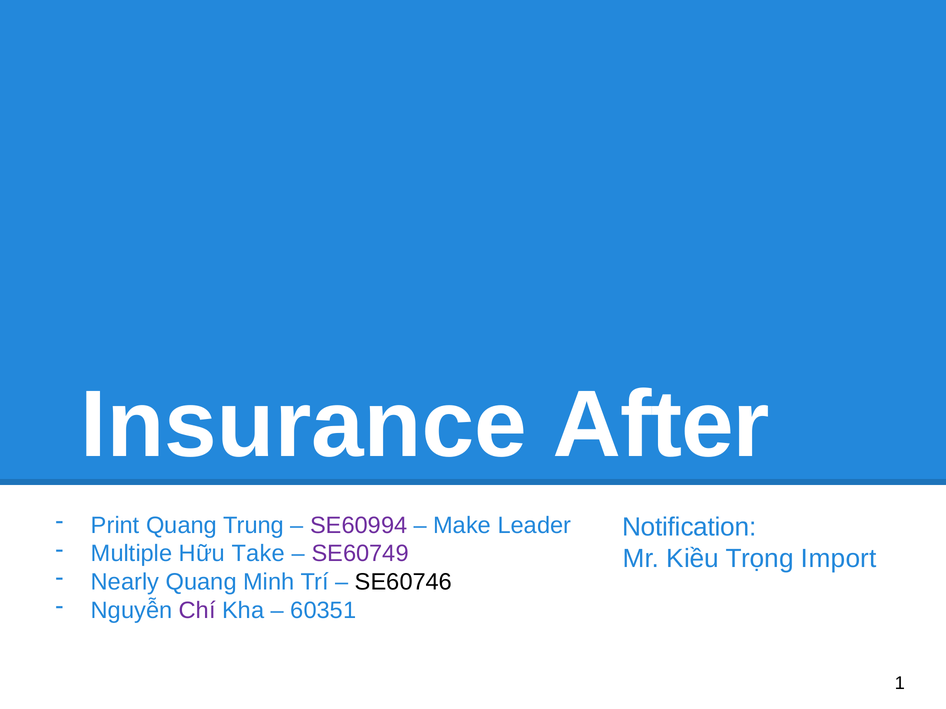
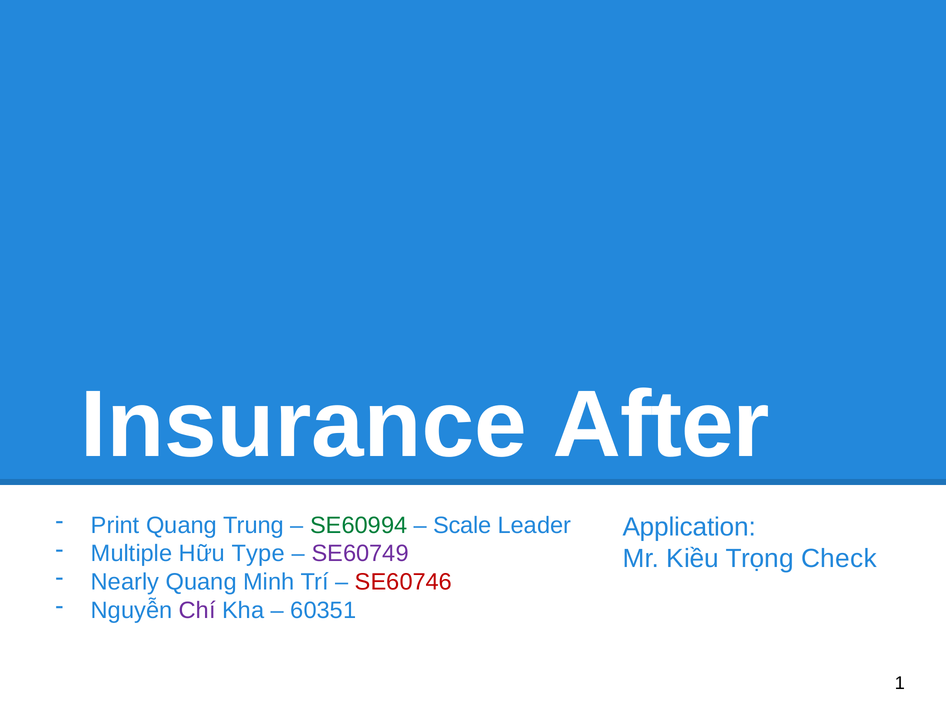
SE60994 colour: purple -> green
Make: Make -> Scale
Notification: Notification -> Application
Take: Take -> Type
Import: Import -> Check
SE60746 colour: black -> red
